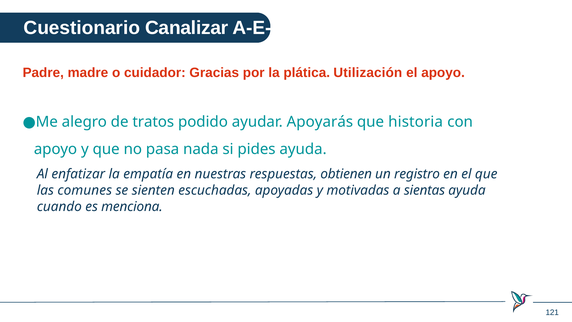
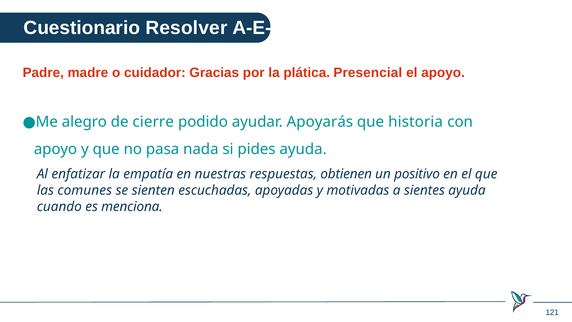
Canalizar: Canalizar -> Resolver
Utilización: Utilización -> Presencial
tratos: tratos -> cierre
registro: registro -> positivo
sientas: sientas -> sientes
